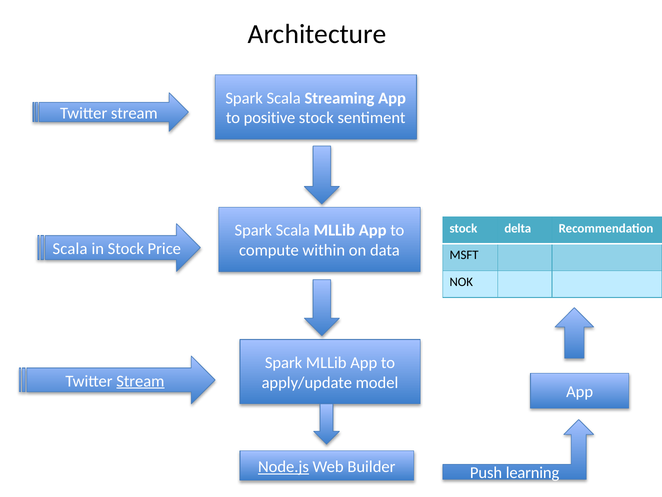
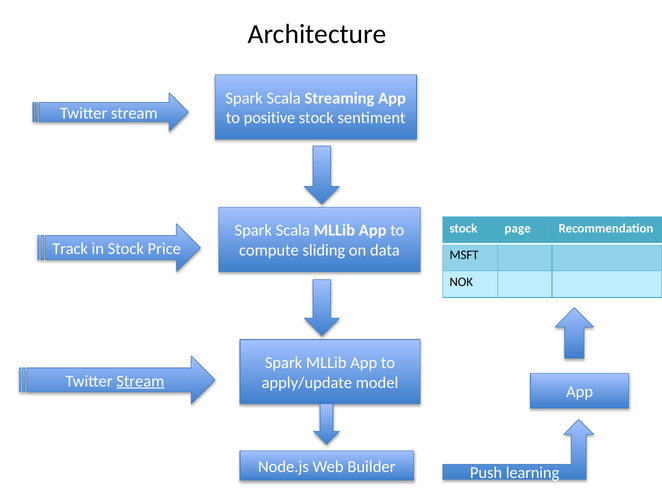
delta: delta -> page
Scala at (70, 248): Scala -> Track
within: within -> sliding
Node.js underline: present -> none
